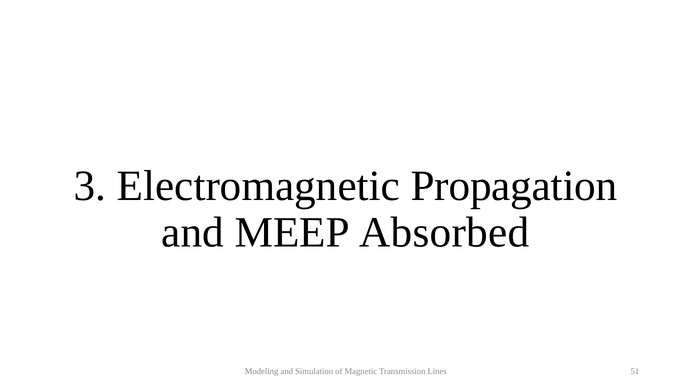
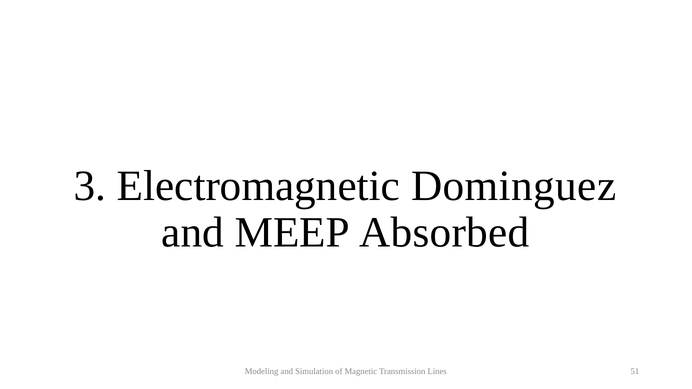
Propagation: Propagation -> Dominguez
